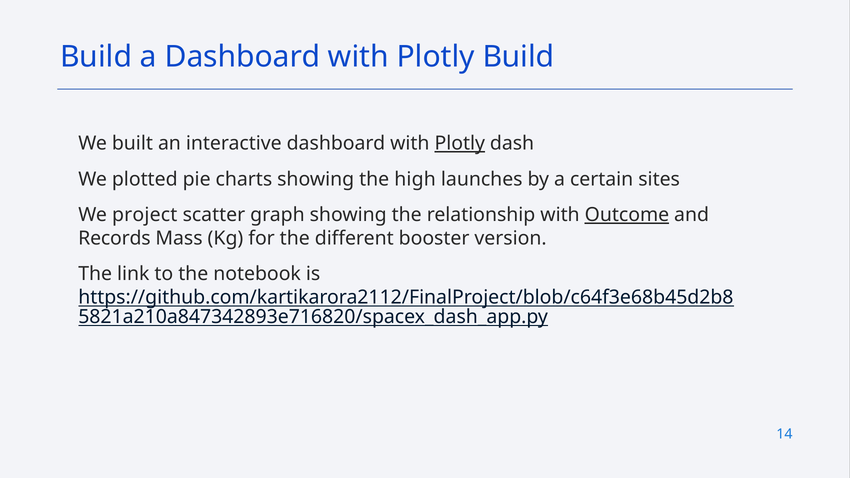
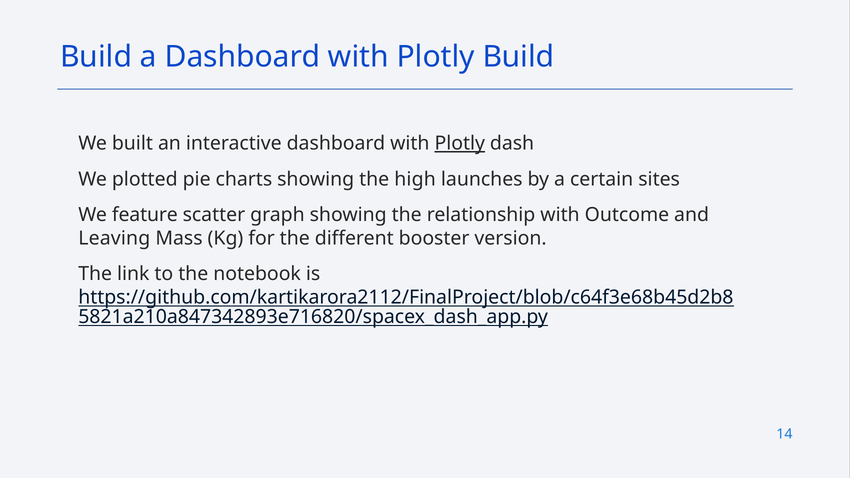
project: project -> feature
Outcome underline: present -> none
Records: Records -> Leaving
